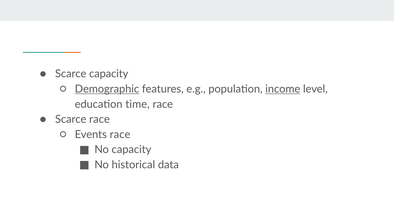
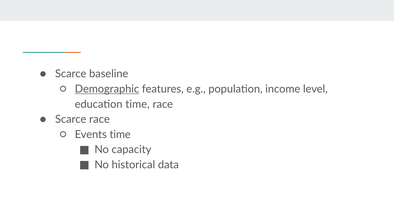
Scarce capacity: capacity -> baseline
income underline: present -> none
Events race: race -> time
